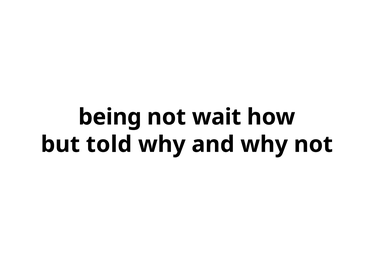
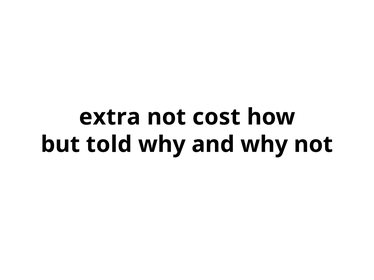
being: being -> extra
wait: wait -> cost
